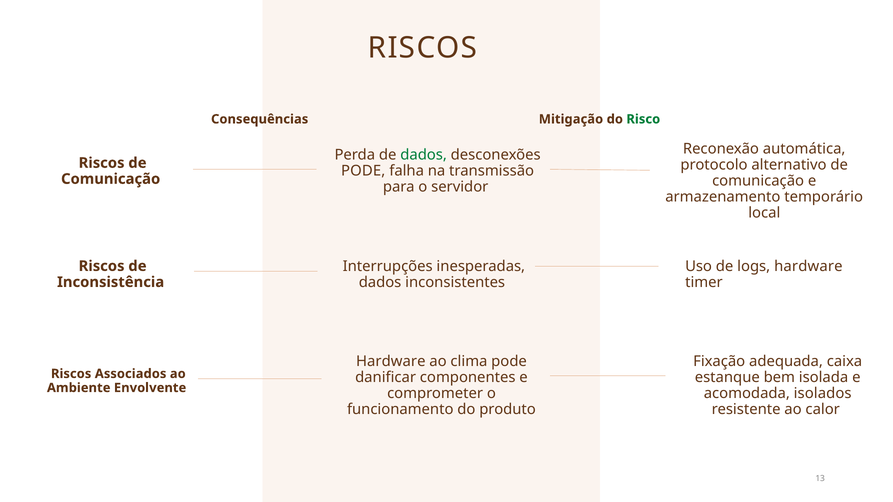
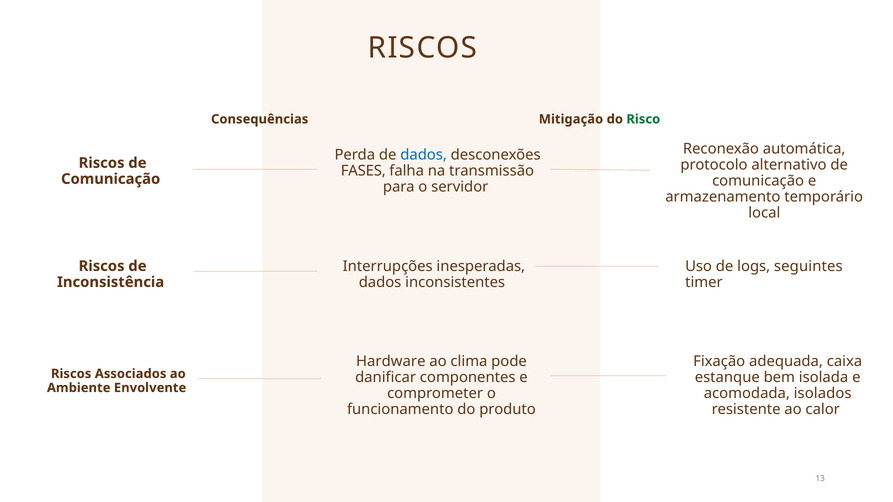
dados at (424, 155) colour: green -> blue
PODE at (363, 171): PODE -> FASES
logs hardware: hardware -> seguintes
